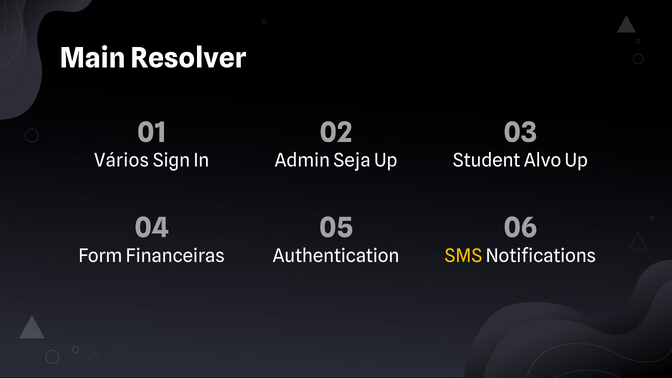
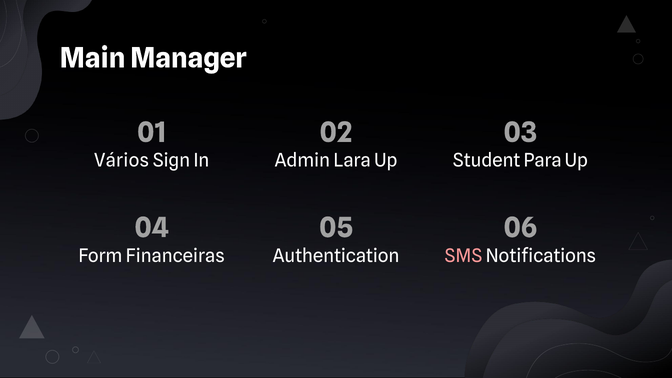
Resolver: Resolver -> Manager
Seja: Seja -> Lara
Alvo: Alvo -> Para
SMS colour: yellow -> pink
